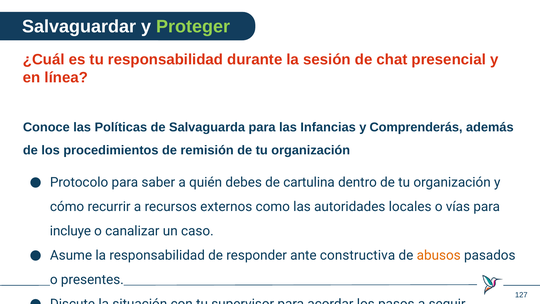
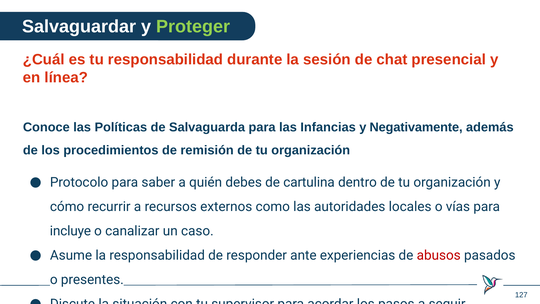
Comprenderás: Comprenderás -> Negativamente
constructiva: constructiva -> experiencias
abusos colour: orange -> red
